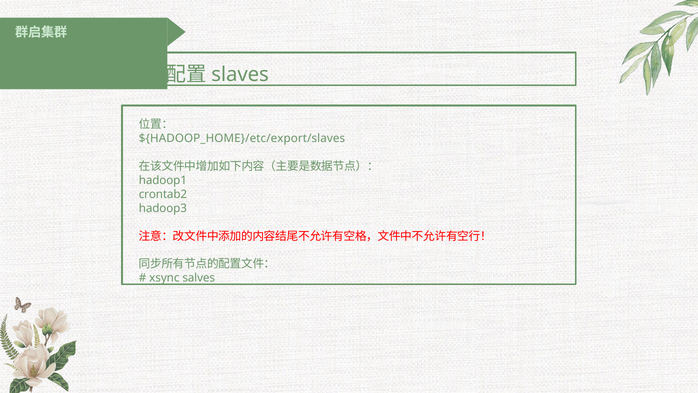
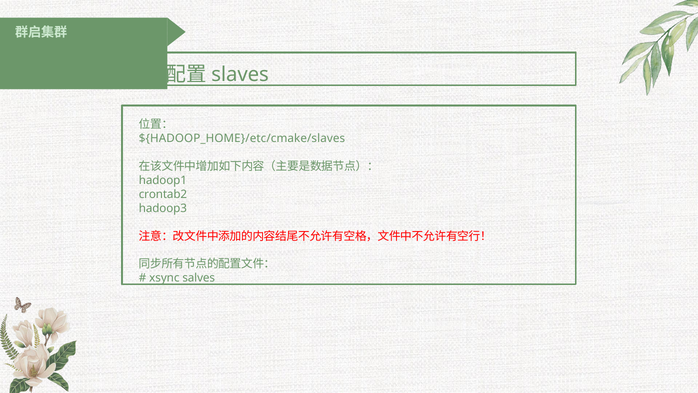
${HADOOP_HOME}/etc/export/slaves: ${HADOOP_HOME}/etc/export/slaves -> ${HADOOP_HOME}/etc/cmake/slaves
